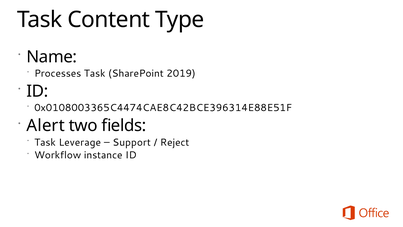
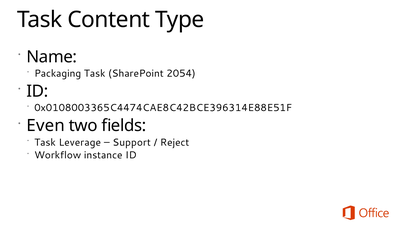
Processes: Processes -> Packaging
2019: 2019 -> 2054
Alert: Alert -> Even
